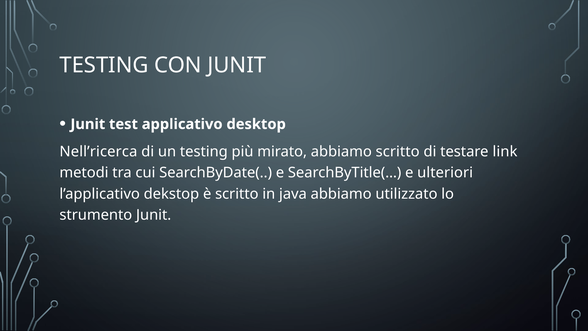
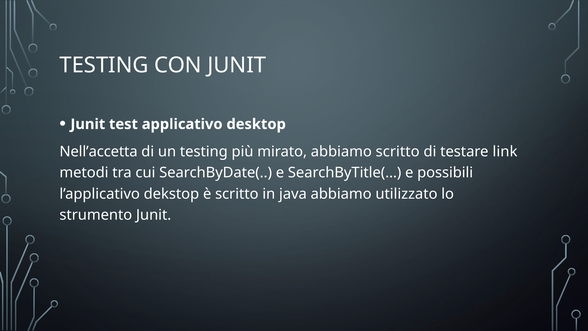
Nell’ricerca: Nell’ricerca -> Nell’accetta
ulteriori: ulteriori -> possibili
